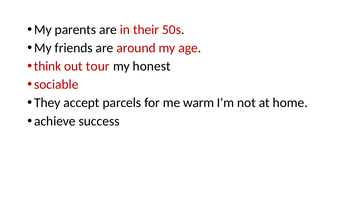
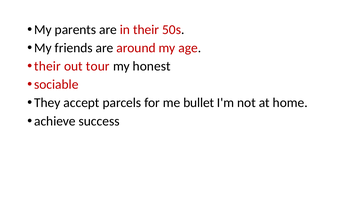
think at (48, 66): think -> their
warm: warm -> bullet
